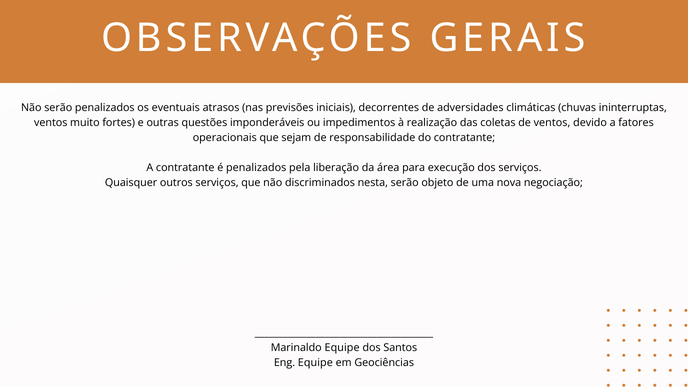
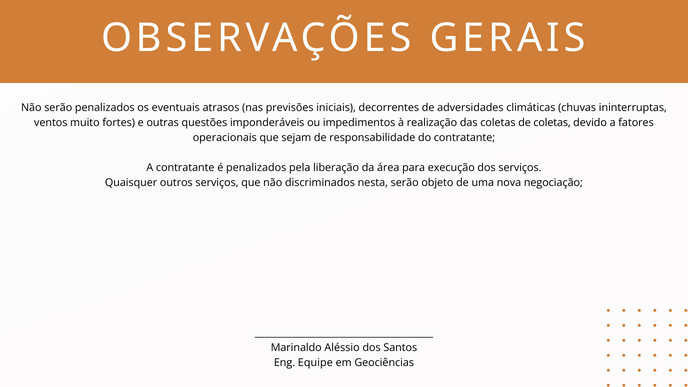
de ventos: ventos -> coletas
Marinaldo Equipe: Equipe -> Aléssio
